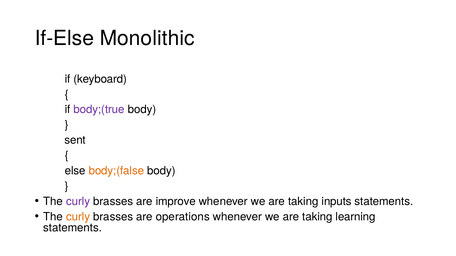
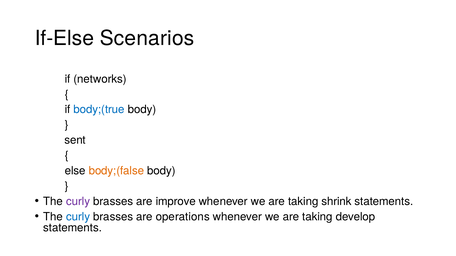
Monolithic: Monolithic -> Scenarios
keyboard: keyboard -> networks
body;(true colour: purple -> blue
inputs: inputs -> shrink
curly at (78, 217) colour: orange -> blue
learning: learning -> develop
